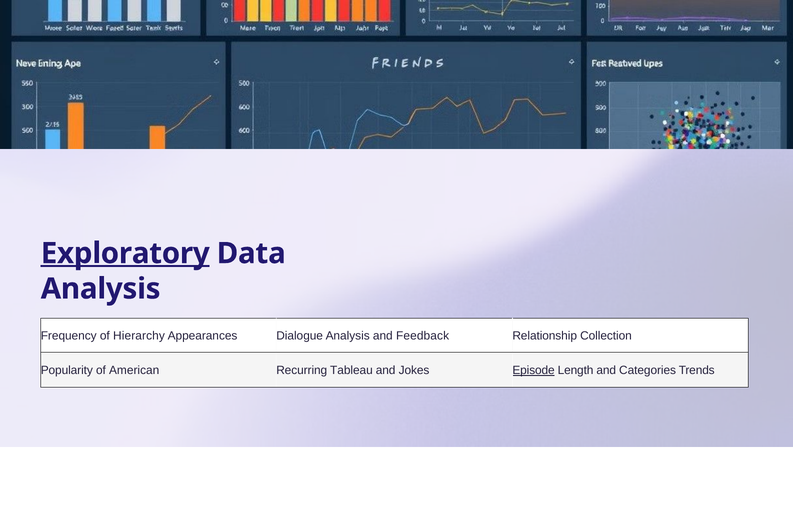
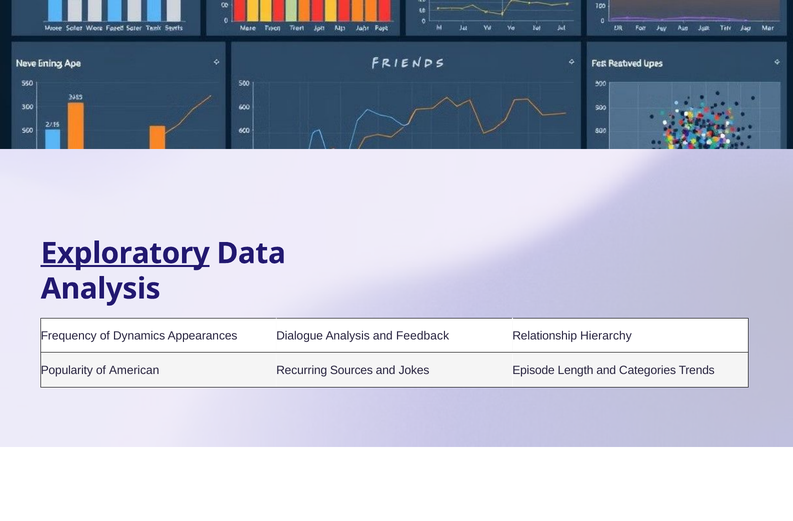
Hierarchy: Hierarchy -> Dynamics
Collection: Collection -> Hierarchy
Tableau: Tableau -> Sources
Episode underline: present -> none
